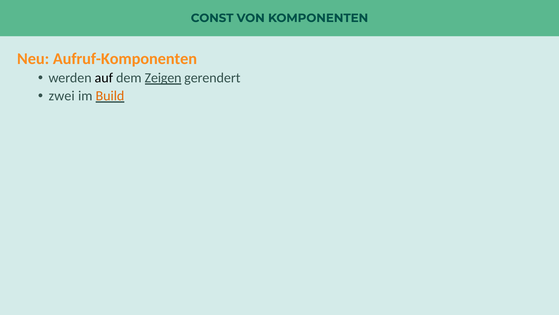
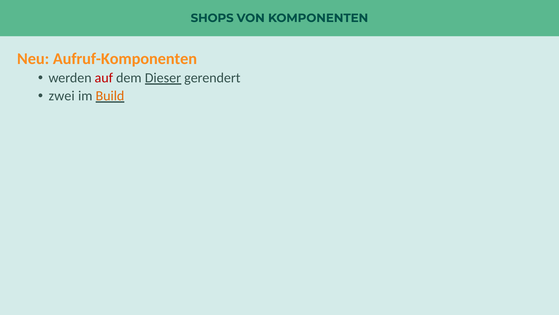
CONST: CONST -> SHOPS
auf colour: black -> red
Zeigen: Zeigen -> Dieser
